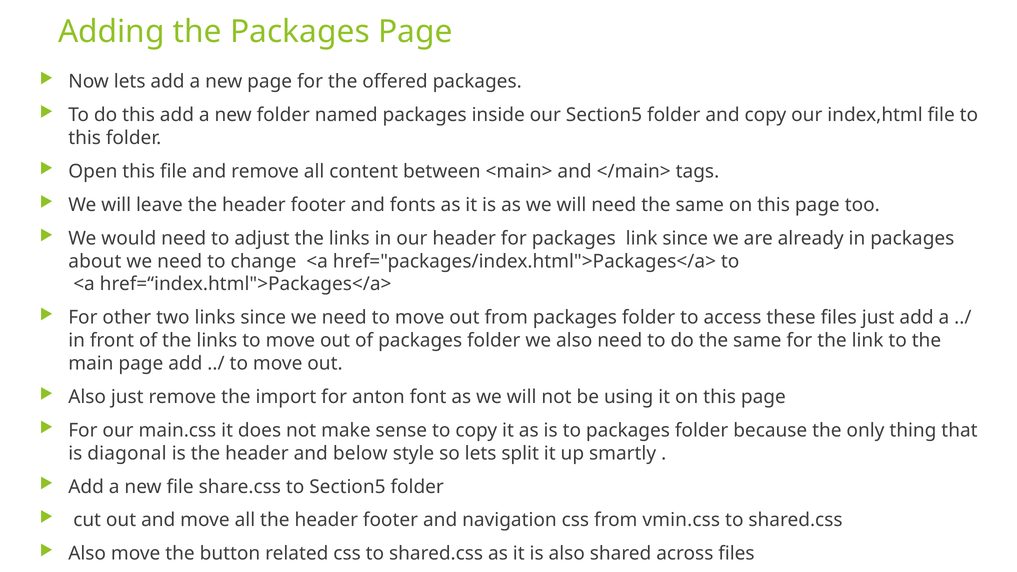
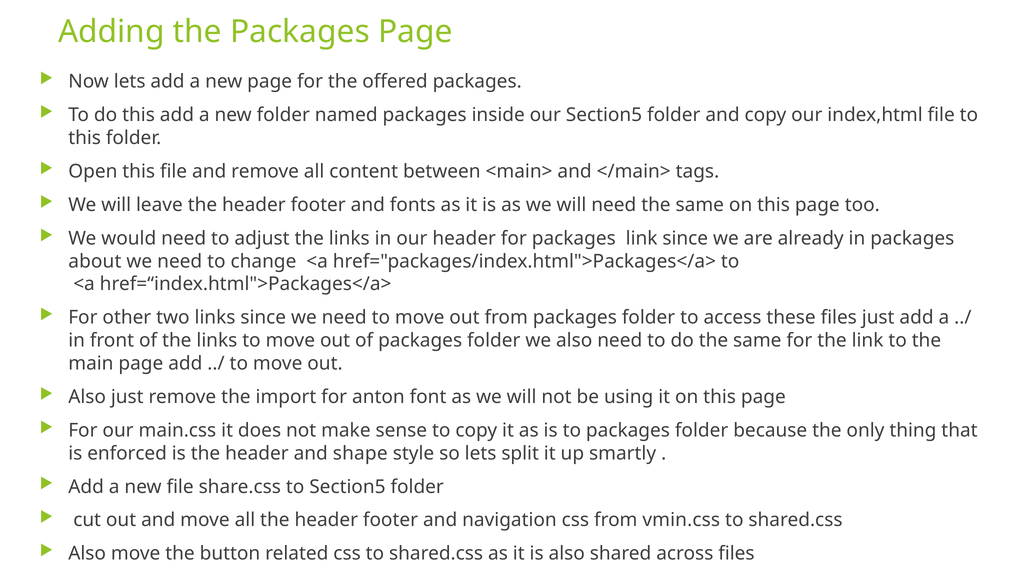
diagonal: diagonal -> enforced
below: below -> shape
